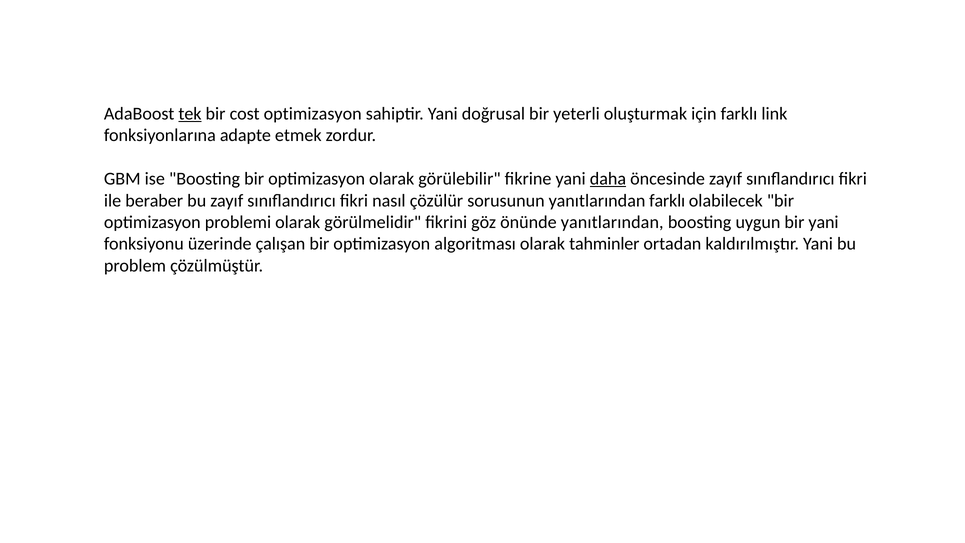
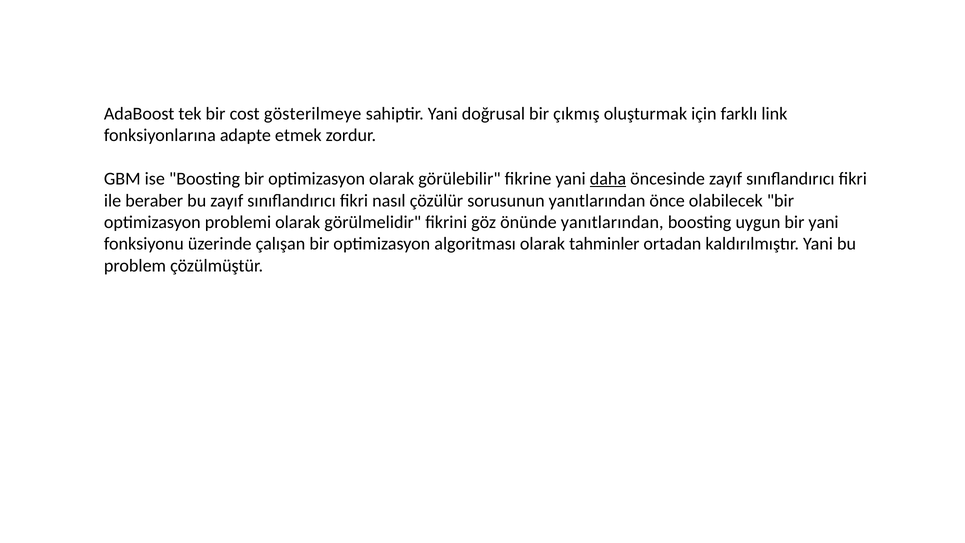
tek underline: present -> none
cost optimizasyon: optimizasyon -> gösterilmeye
yeterli: yeterli -> çıkmış
yanıtlarından farklı: farklı -> önce
